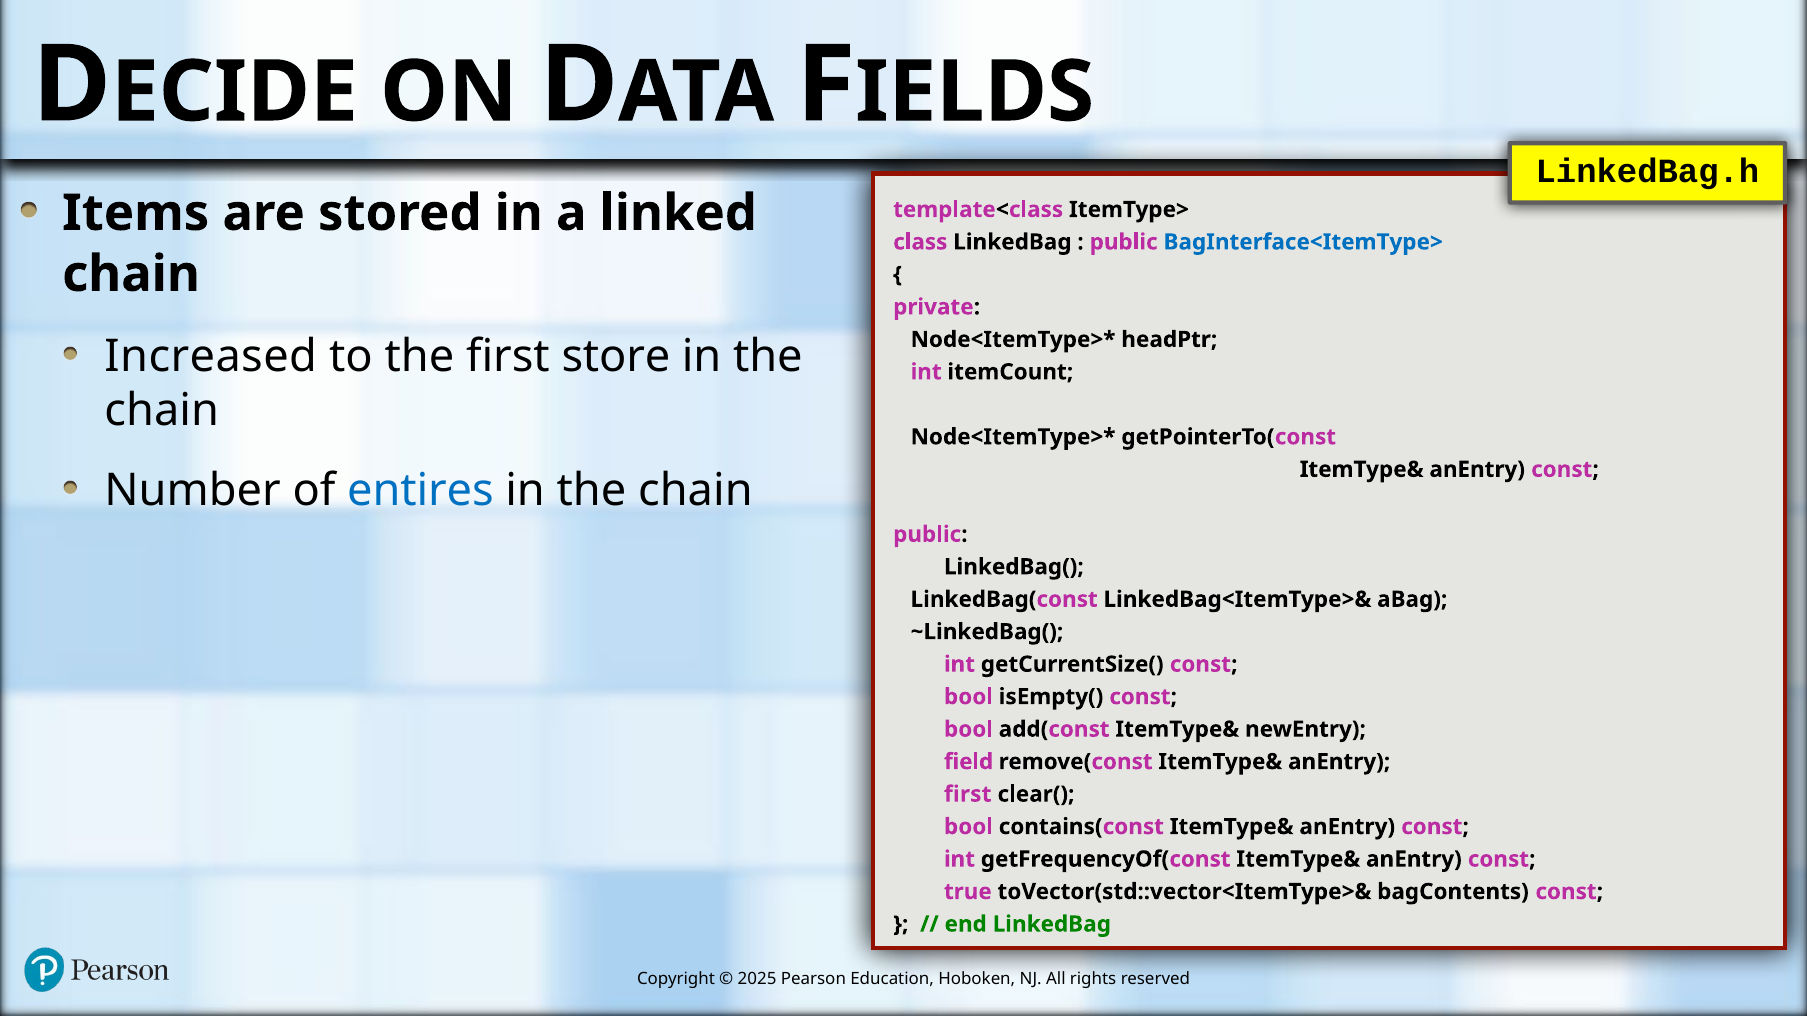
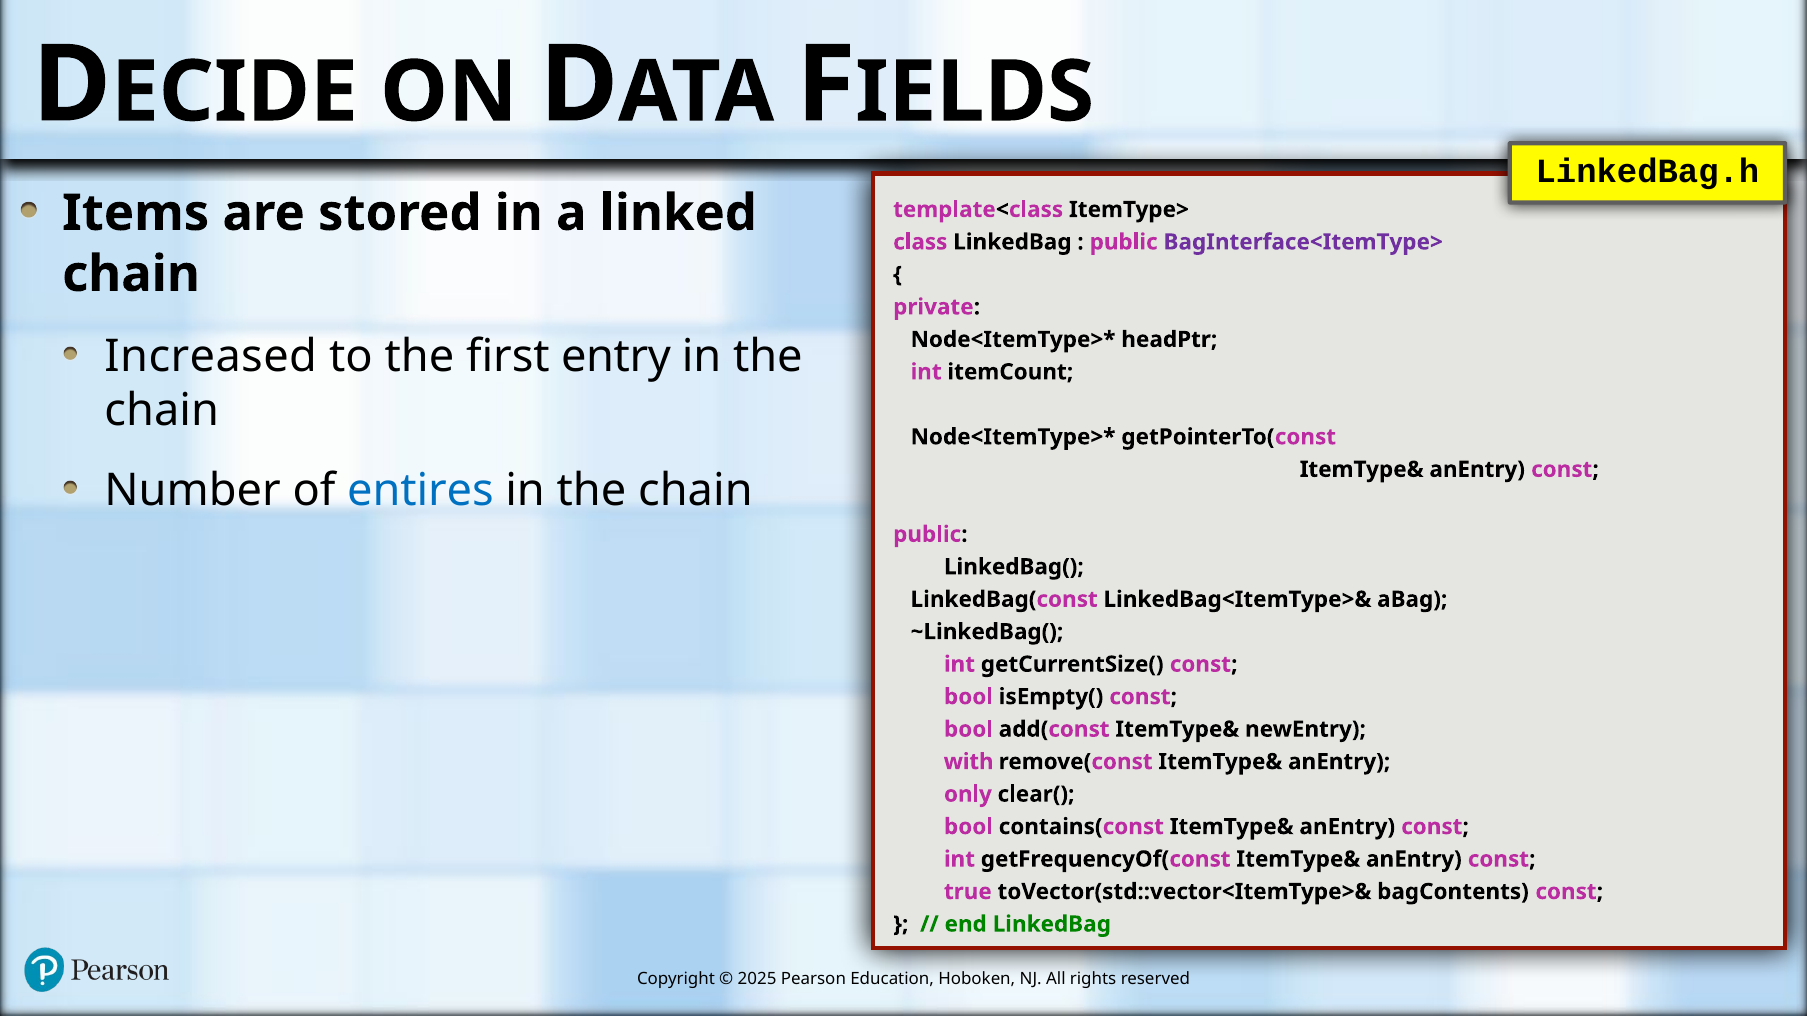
BagInterface<ItemType> colour: blue -> purple
store: store -> entry
field: field -> with
first at (968, 795): first -> only
